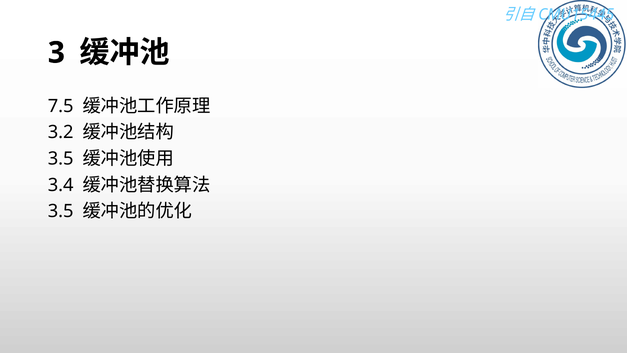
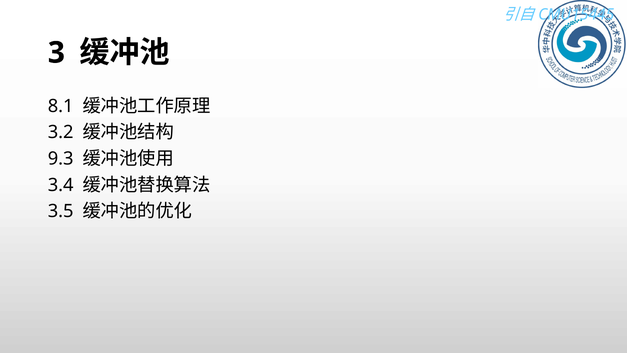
7.5: 7.5 -> 8.1
3.5 at (61, 159): 3.5 -> 9.3
